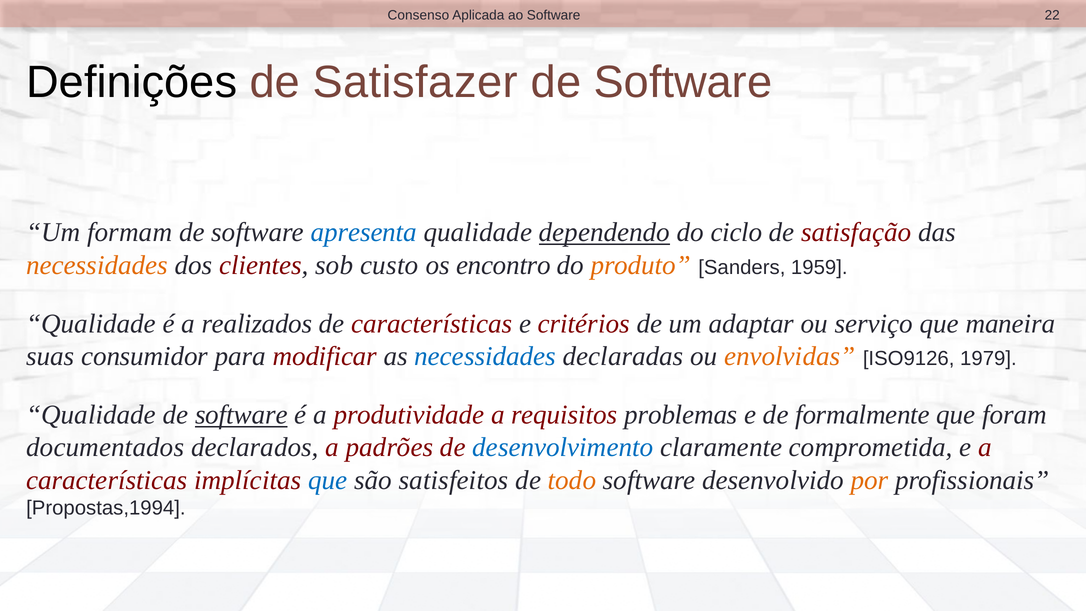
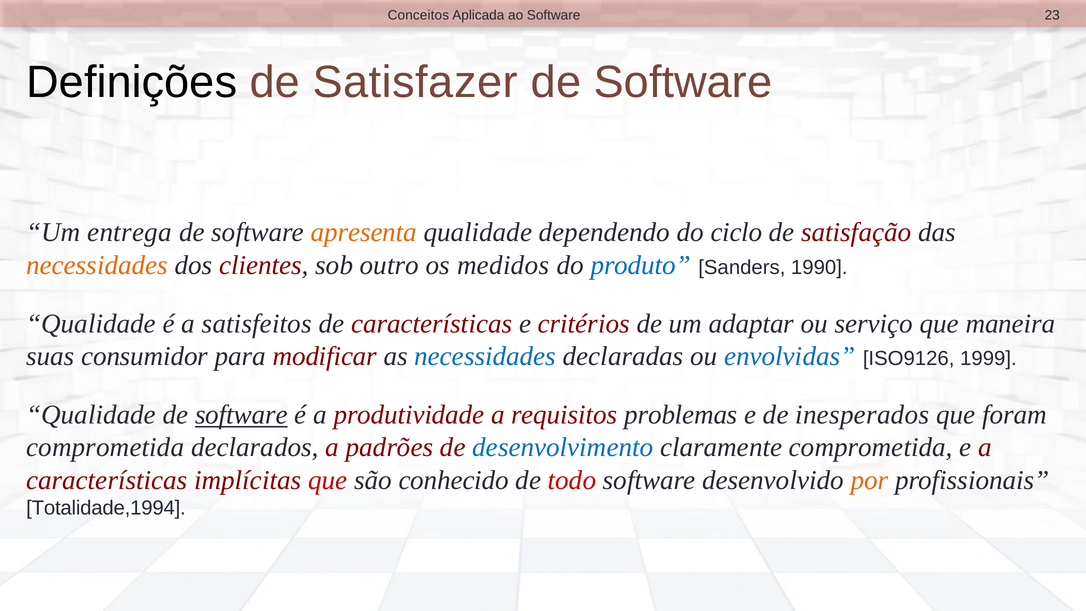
Consenso: Consenso -> Conceitos
22: 22 -> 23
formam: formam -> entrega
apresenta colour: blue -> orange
dependendo underline: present -> none
custo: custo -> outro
encontro: encontro -> medidos
produto colour: orange -> blue
1959: 1959 -> 1990
realizados: realizados -> satisfeitos
envolvidas colour: orange -> blue
1979: 1979 -> 1999
formalmente: formalmente -> inesperados
documentados at (105, 447): documentados -> comprometida
que at (328, 480) colour: blue -> red
satisfeitos: satisfeitos -> conhecido
todo colour: orange -> red
Propostas,1994: Propostas,1994 -> Totalidade,1994
